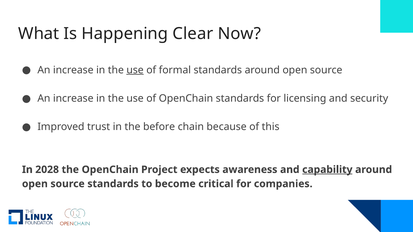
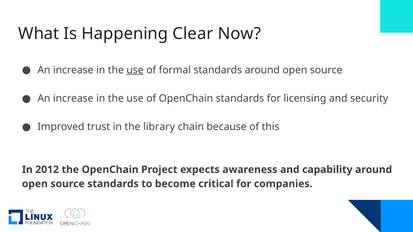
before: before -> library
2028: 2028 -> 2012
capability underline: present -> none
